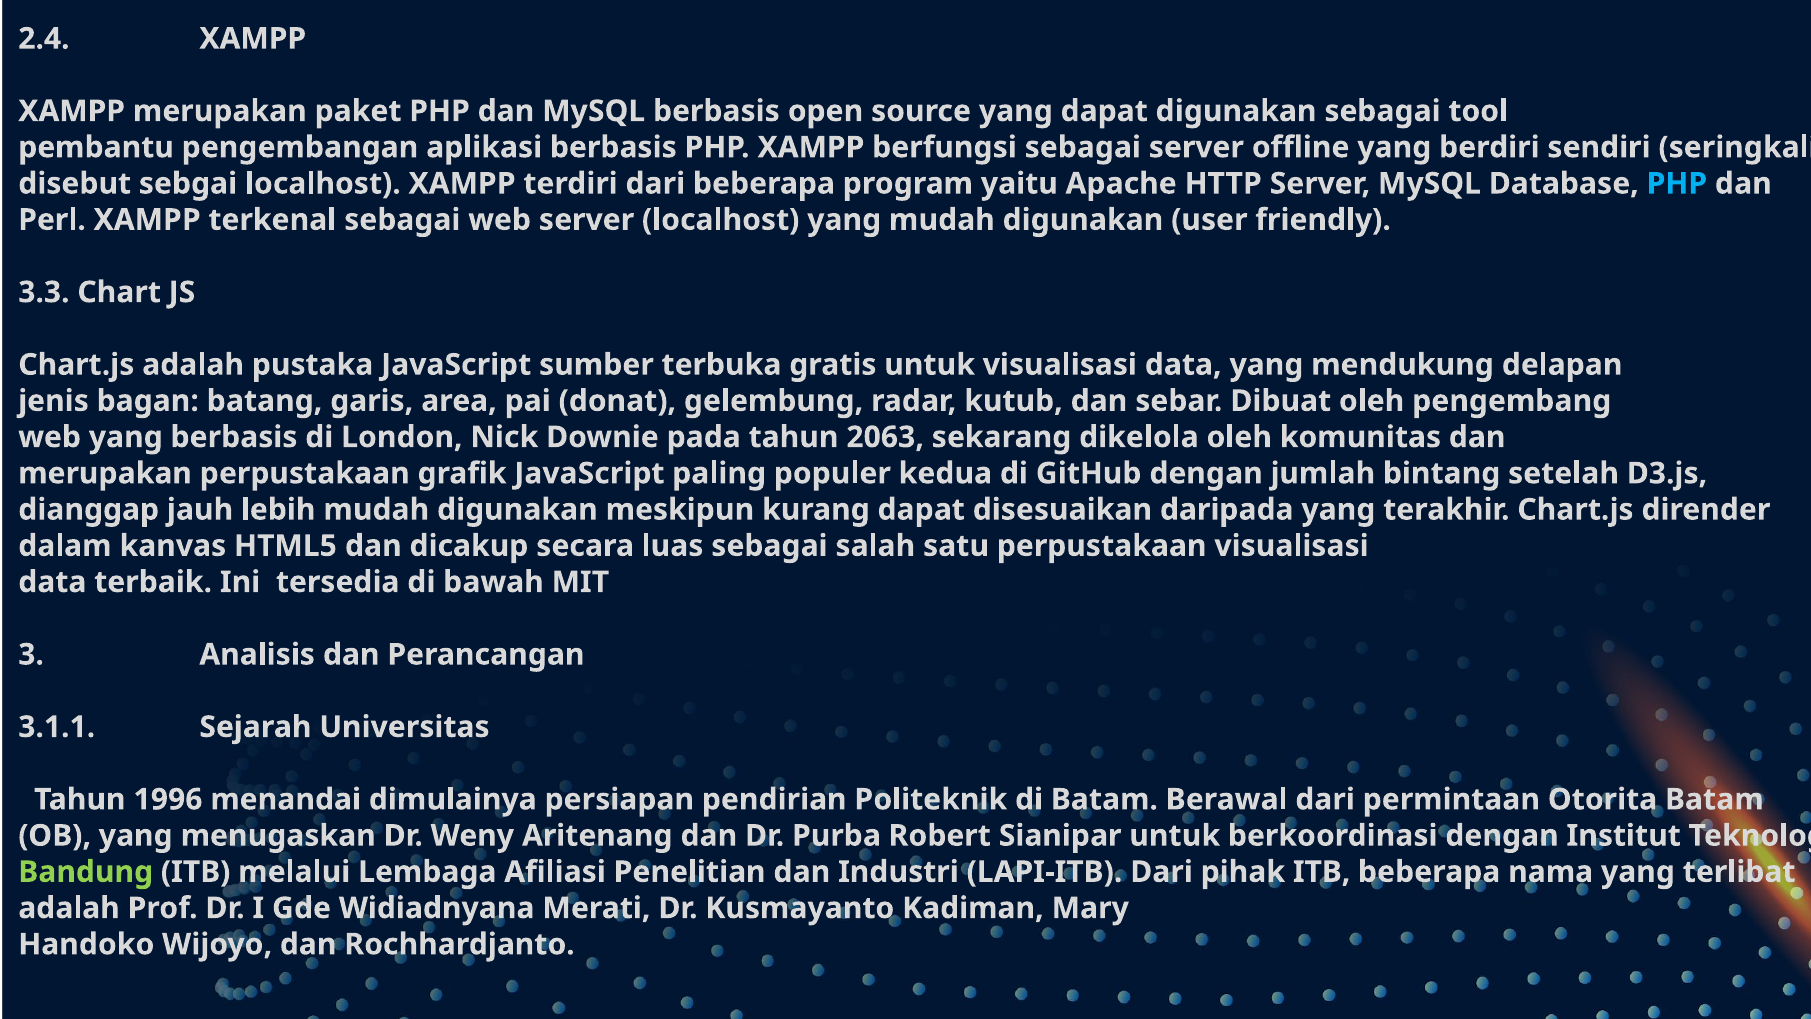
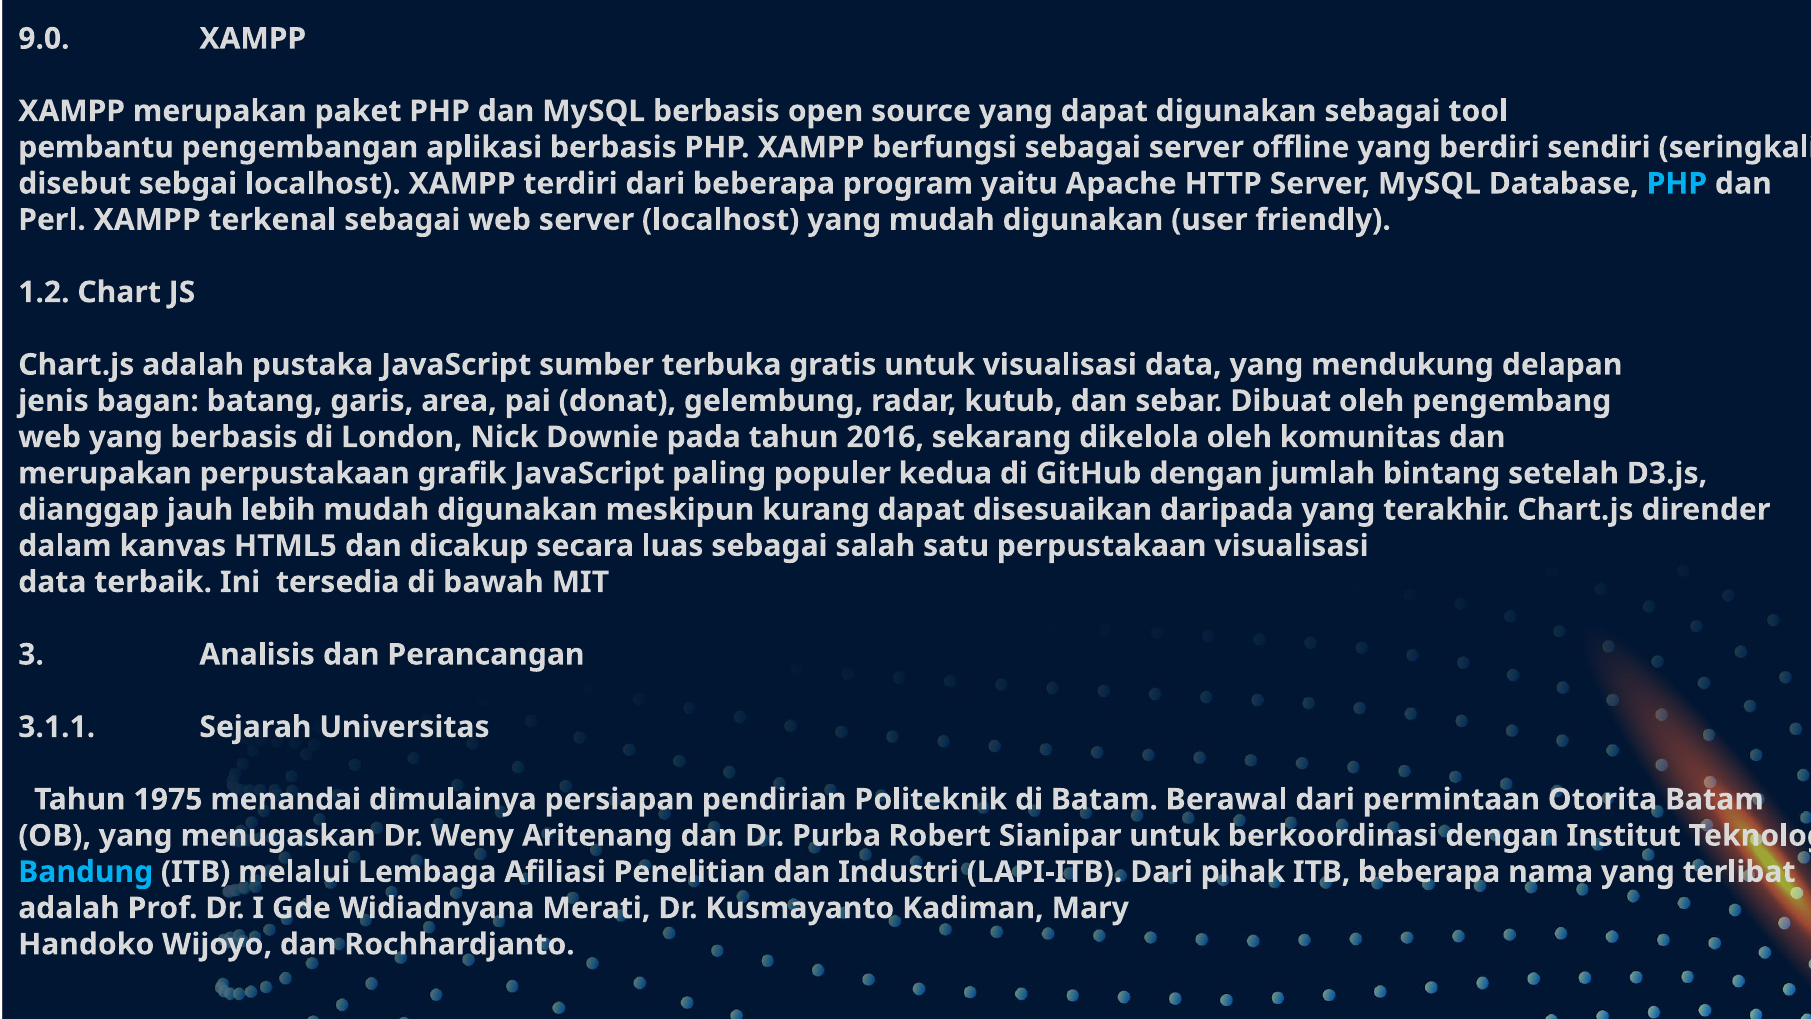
2.4: 2.4 -> 9.0
3.3: 3.3 -> 1.2
2063: 2063 -> 2016
1996: 1996 -> 1975
Bandung colour: light green -> light blue
